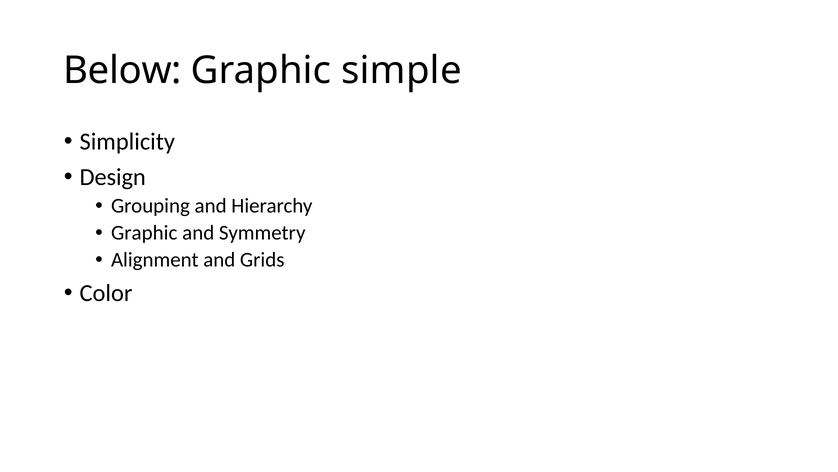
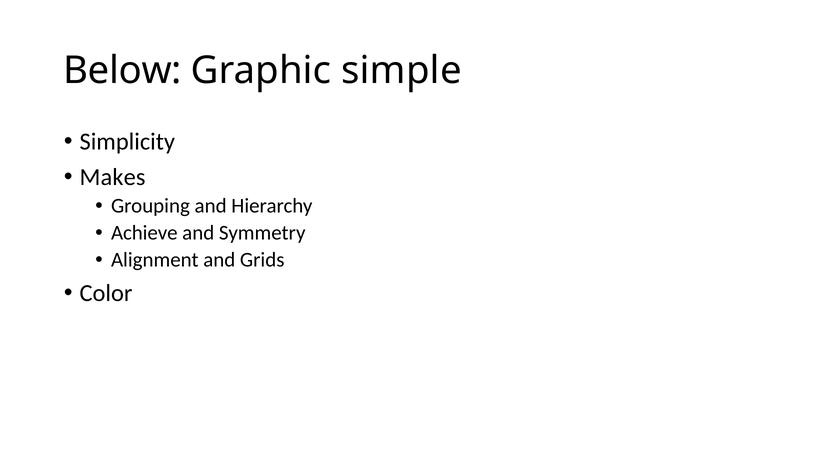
Design: Design -> Makes
Graphic at (144, 233): Graphic -> Achieve
